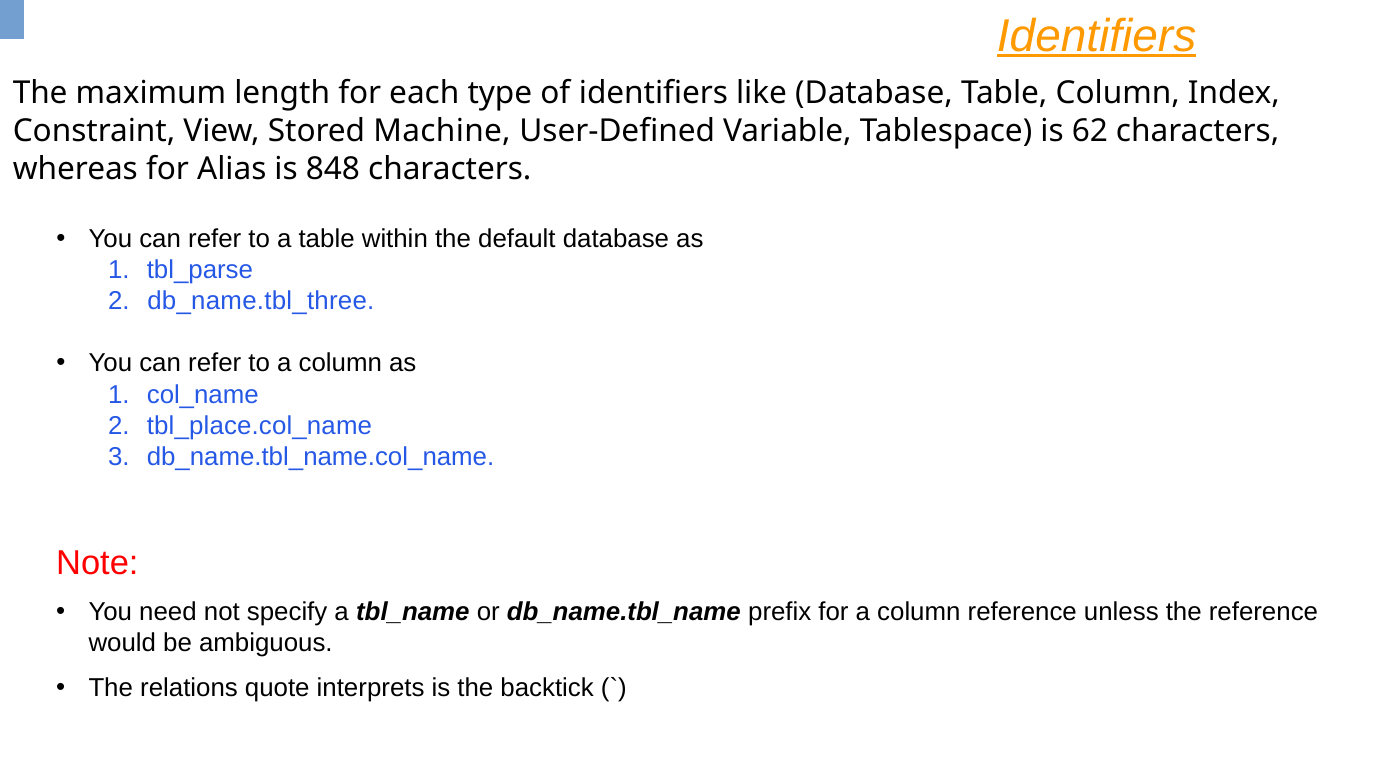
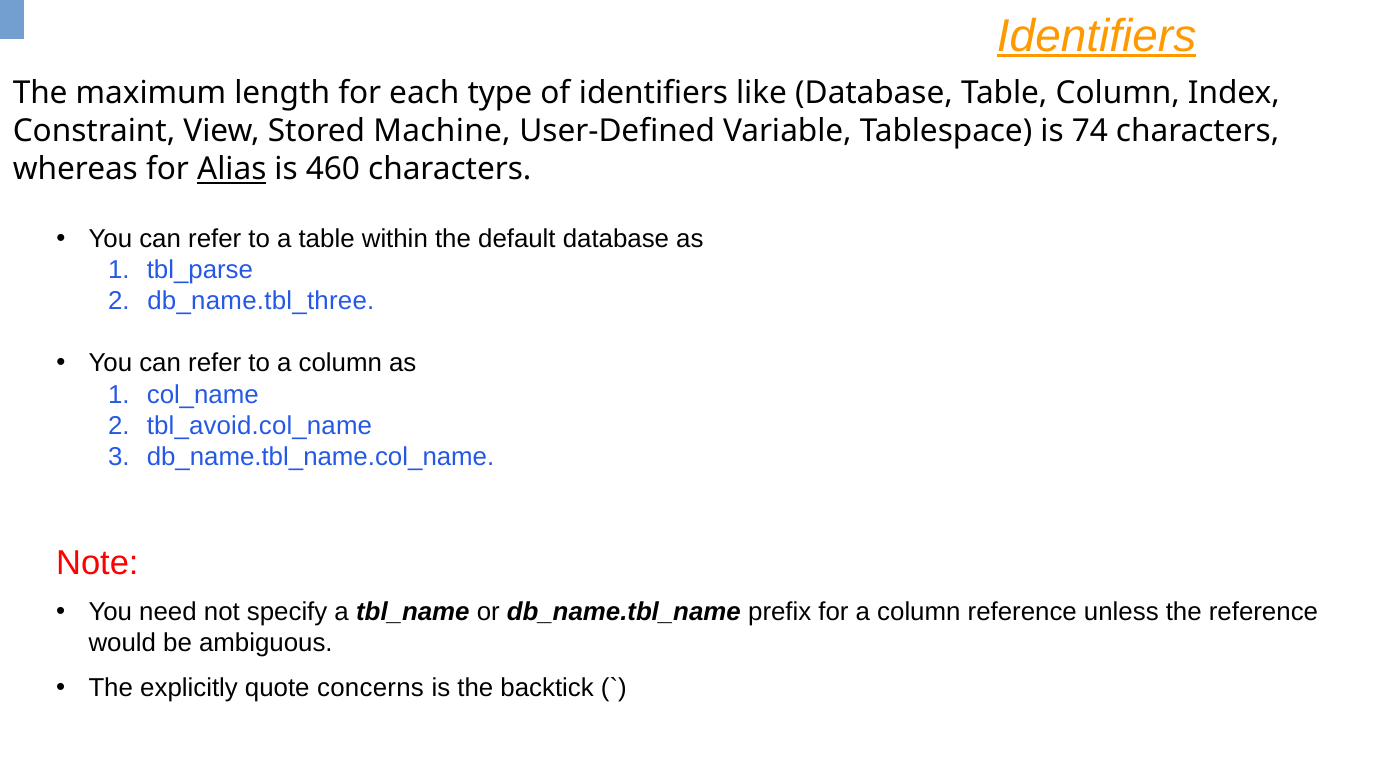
62: 62 -> 74
Alias underline: none -> present
848: 848 -> 460
tbl_place.col_name: tbl_place.col_name -> tbl_avoid.col_name
relations: relations -> explicitly
interprets: interprets -> concerns
